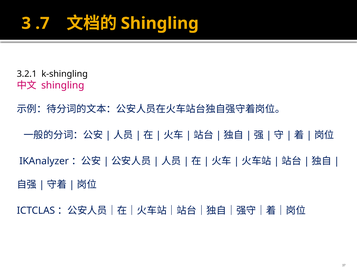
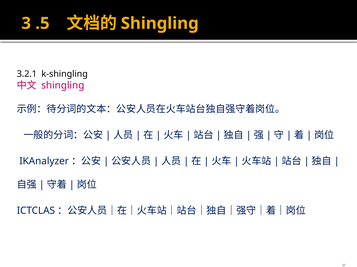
.7: .7 -> .5
